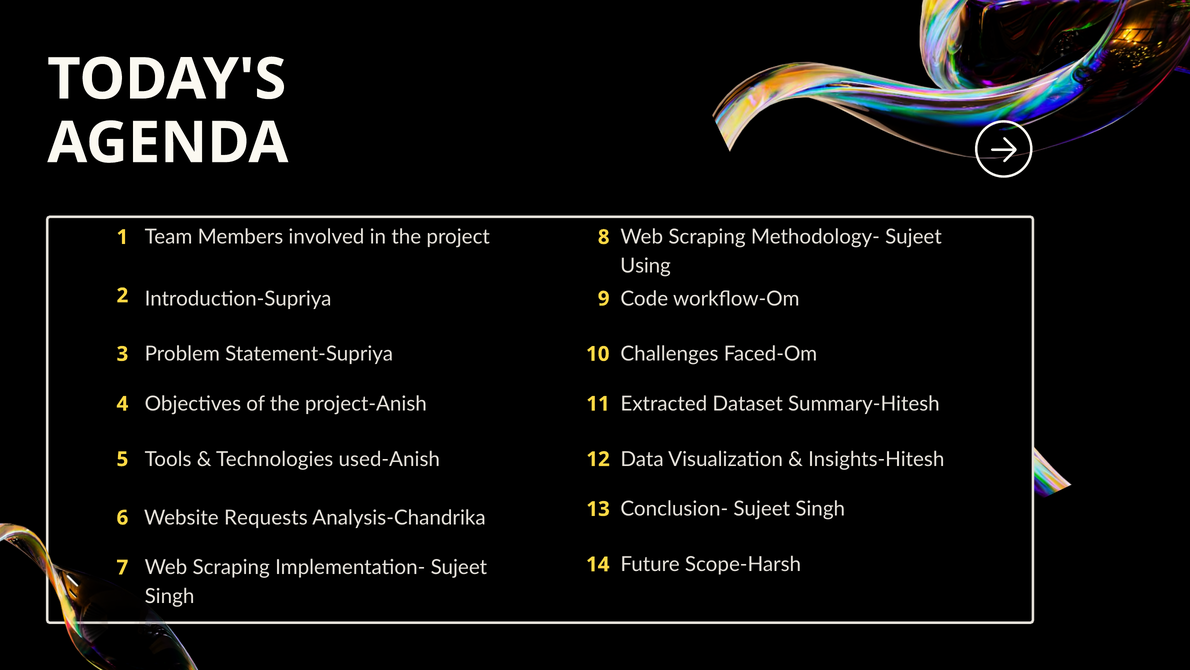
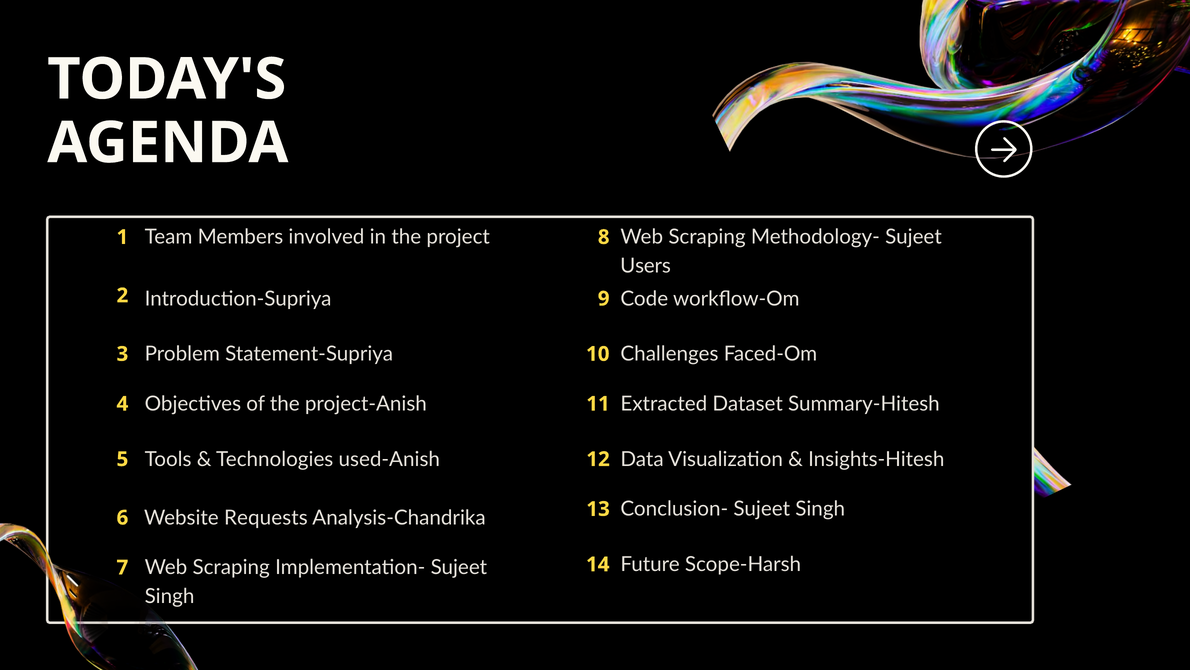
Using: Using -> Users
